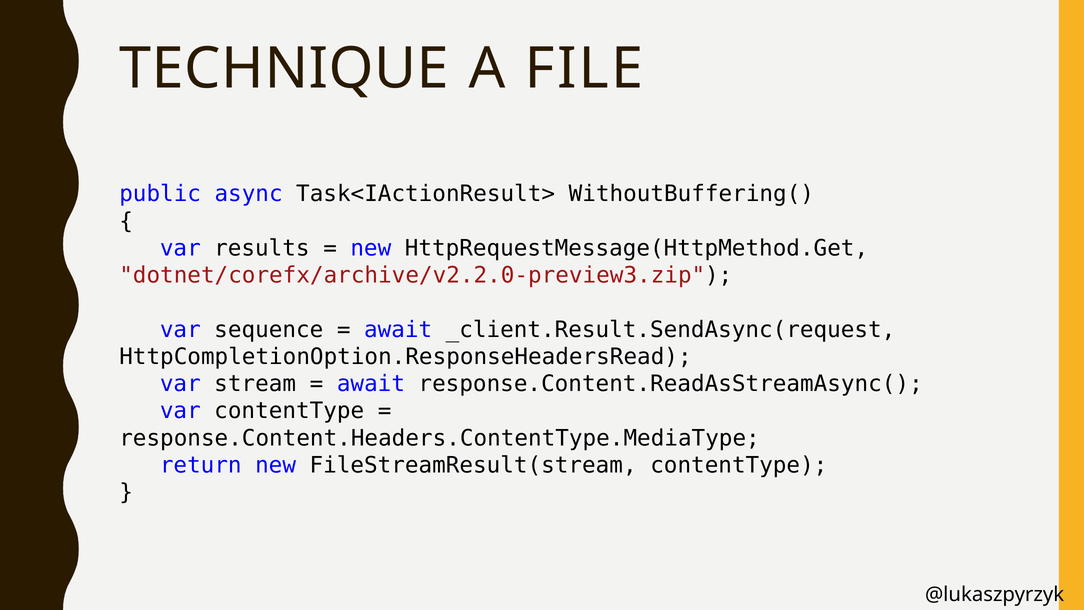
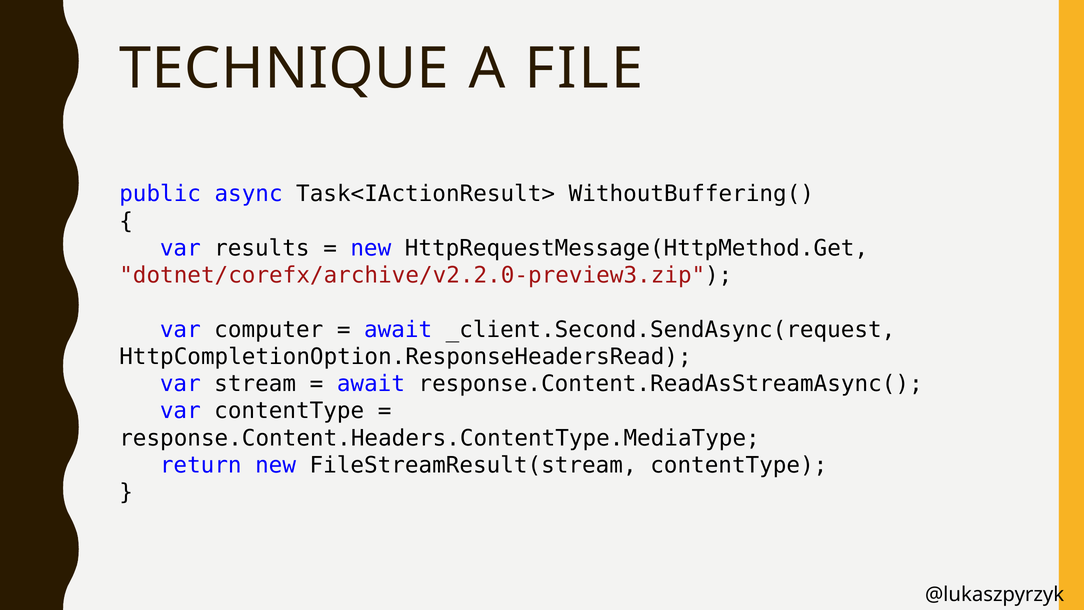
sequence: sequence -> computer
_client.Result.SendAsync(request: _client.Result.SendAsync(request -> _client.Second.SendAsync(request
